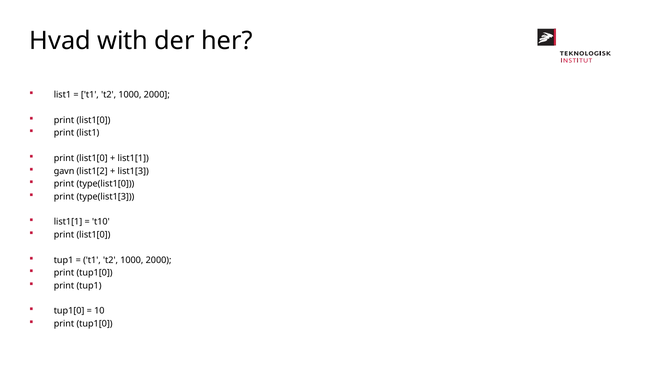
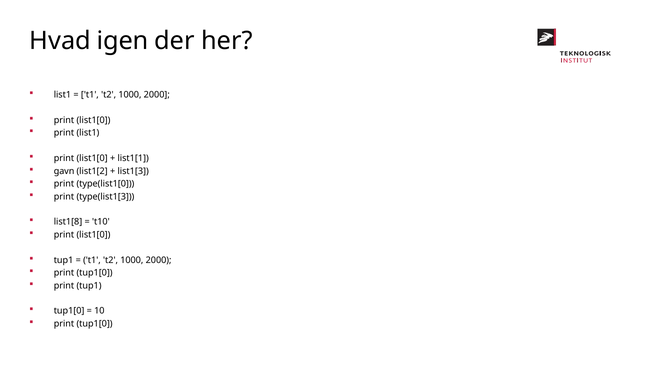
with: with -> igen
list1[1 at (68, 222): list1[1 -> list1[8
